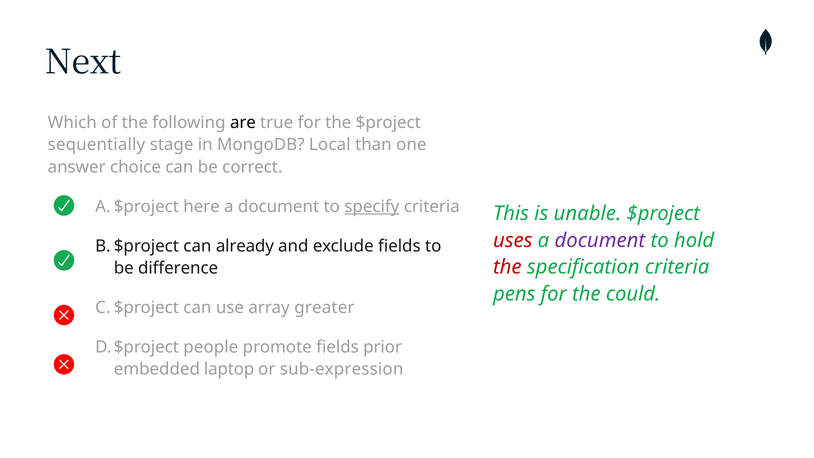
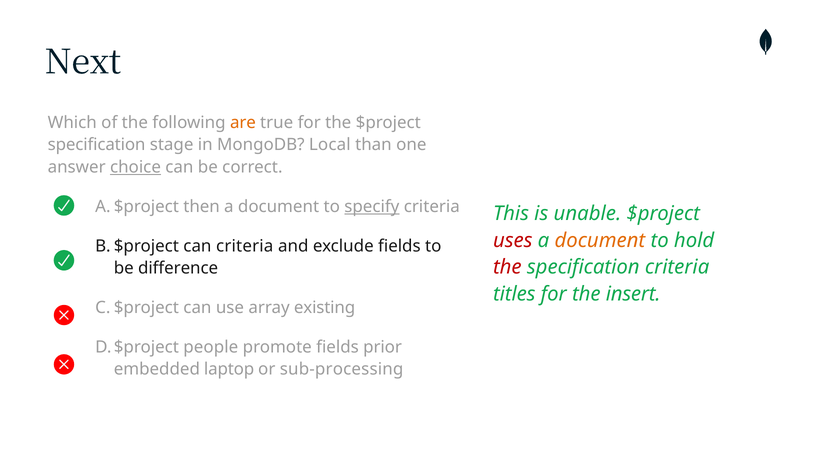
are colour: black -> orange
sequentially at (96, 145): sequentially -> specification
choice underline: none -> present
here: here -> then
document at (600, 240) colour: purple -> orange
can already: already -> criteria
pens: pens -> titles
could: could -> insert
greater: greater -> existing
sub-expression: sub-expression -> sub-processing
